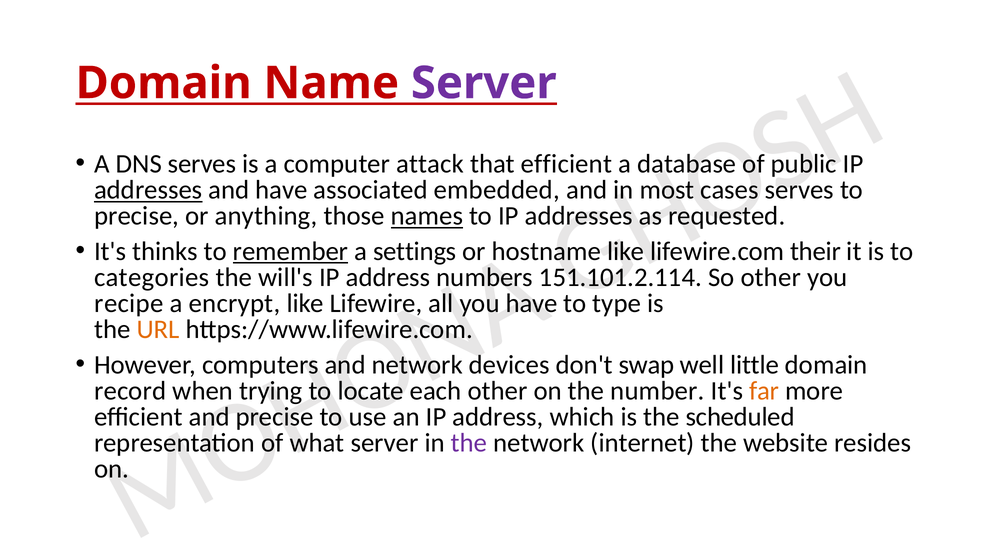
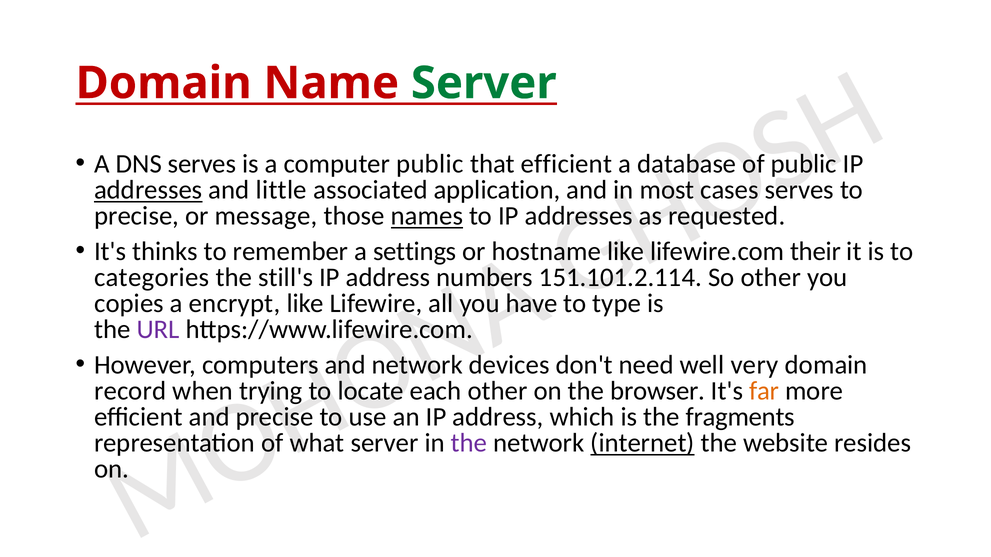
Server at (484, 83) colour: purple -> green
computer attack: attack -> public
and have: have -> little
embedded: embedded -> application
anything: anything -> message
remember underline: present -> none
will's: will's -> still's
recipe: recipe -> copies
URL colour: orange -> purple
swap: swap -> need
little: little -> very
number: number -> browser
scheduled: scheduled -> fragments
internet underline: none -> present
